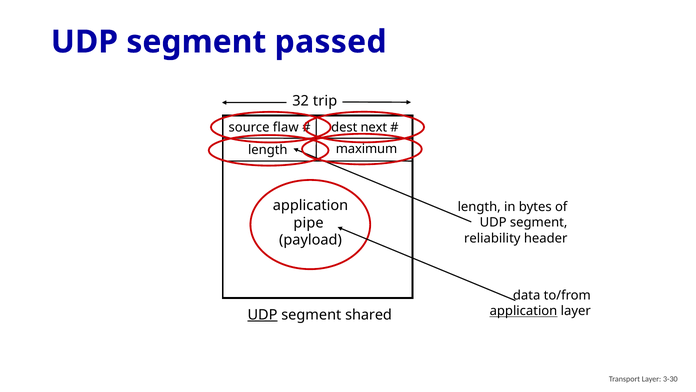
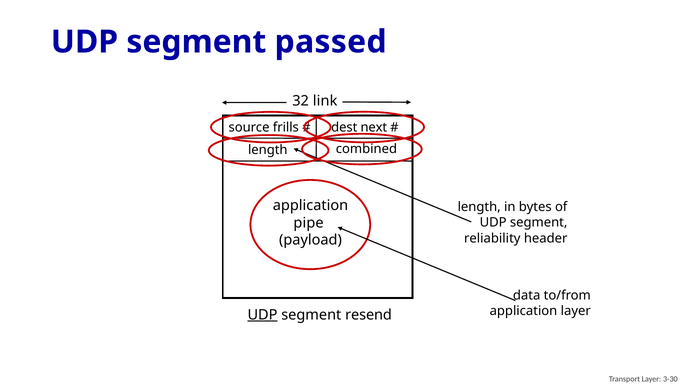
trip: trip -> link
flaw: flaw -> frills
maximum: maximum -> combined
application at (523, 311) underline: present -> none
shared: shared -> resend
